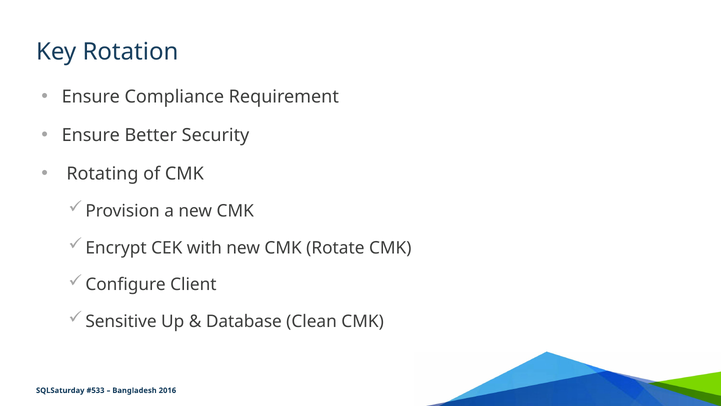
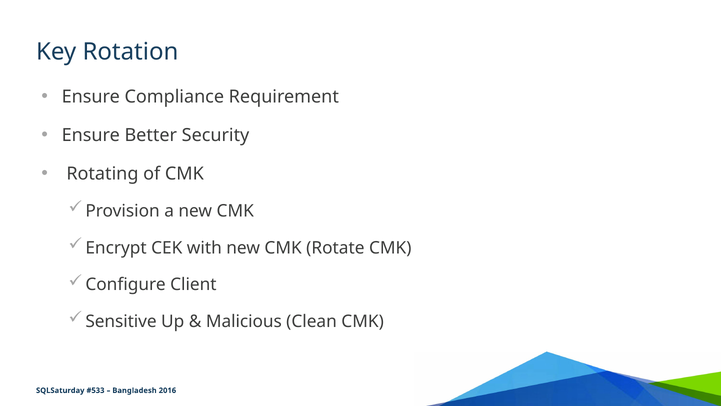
Database: Database -> Malicious
